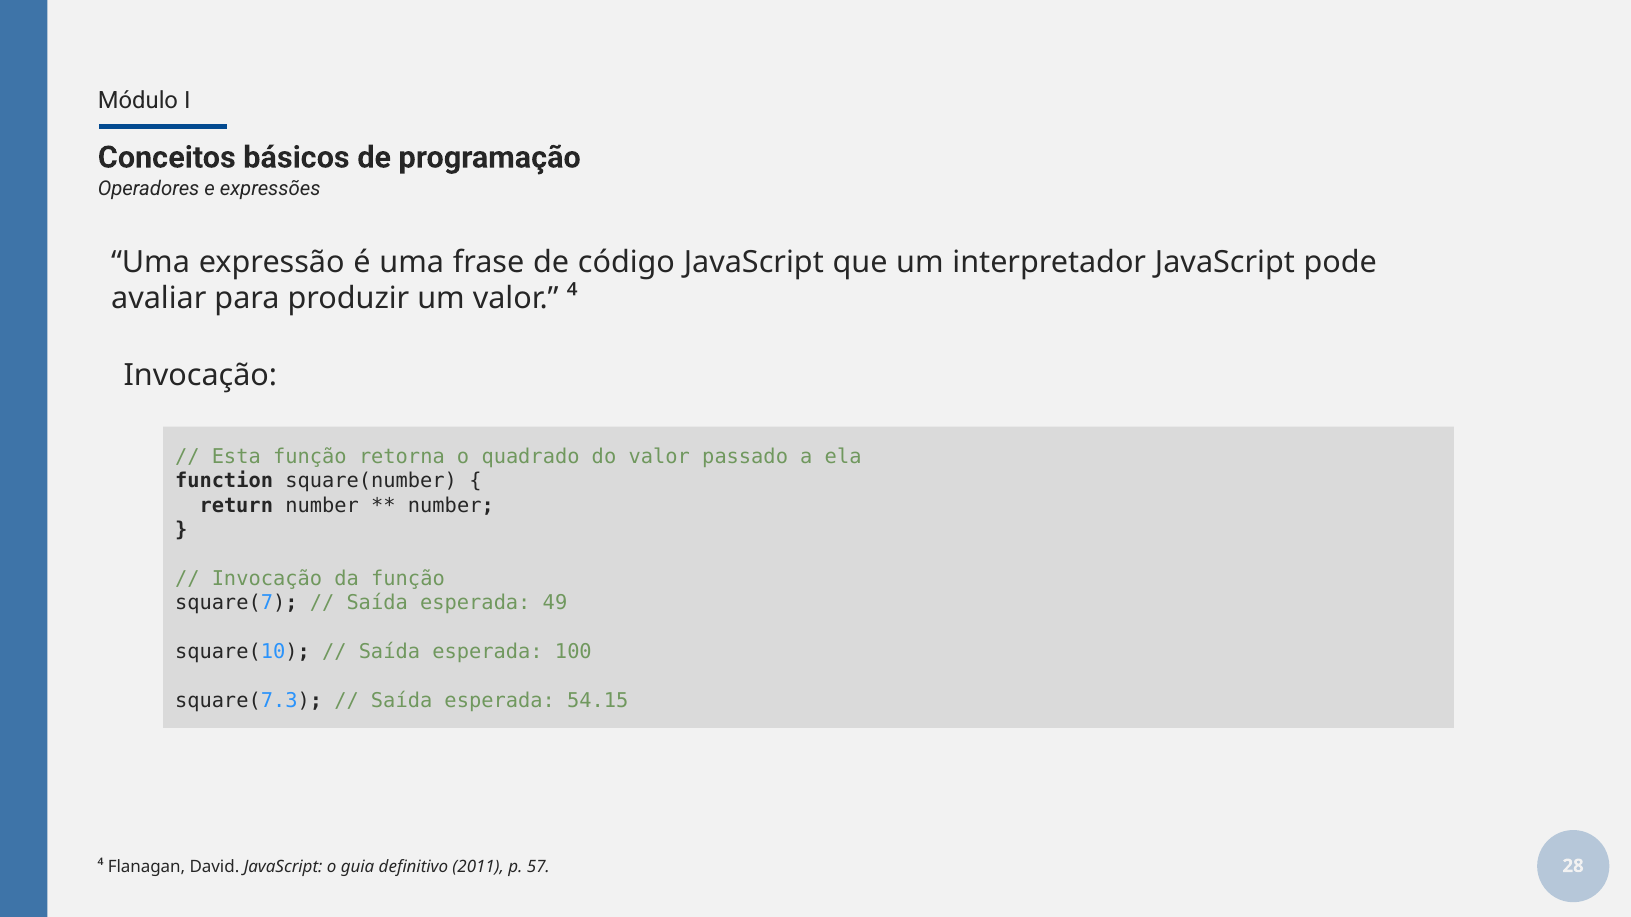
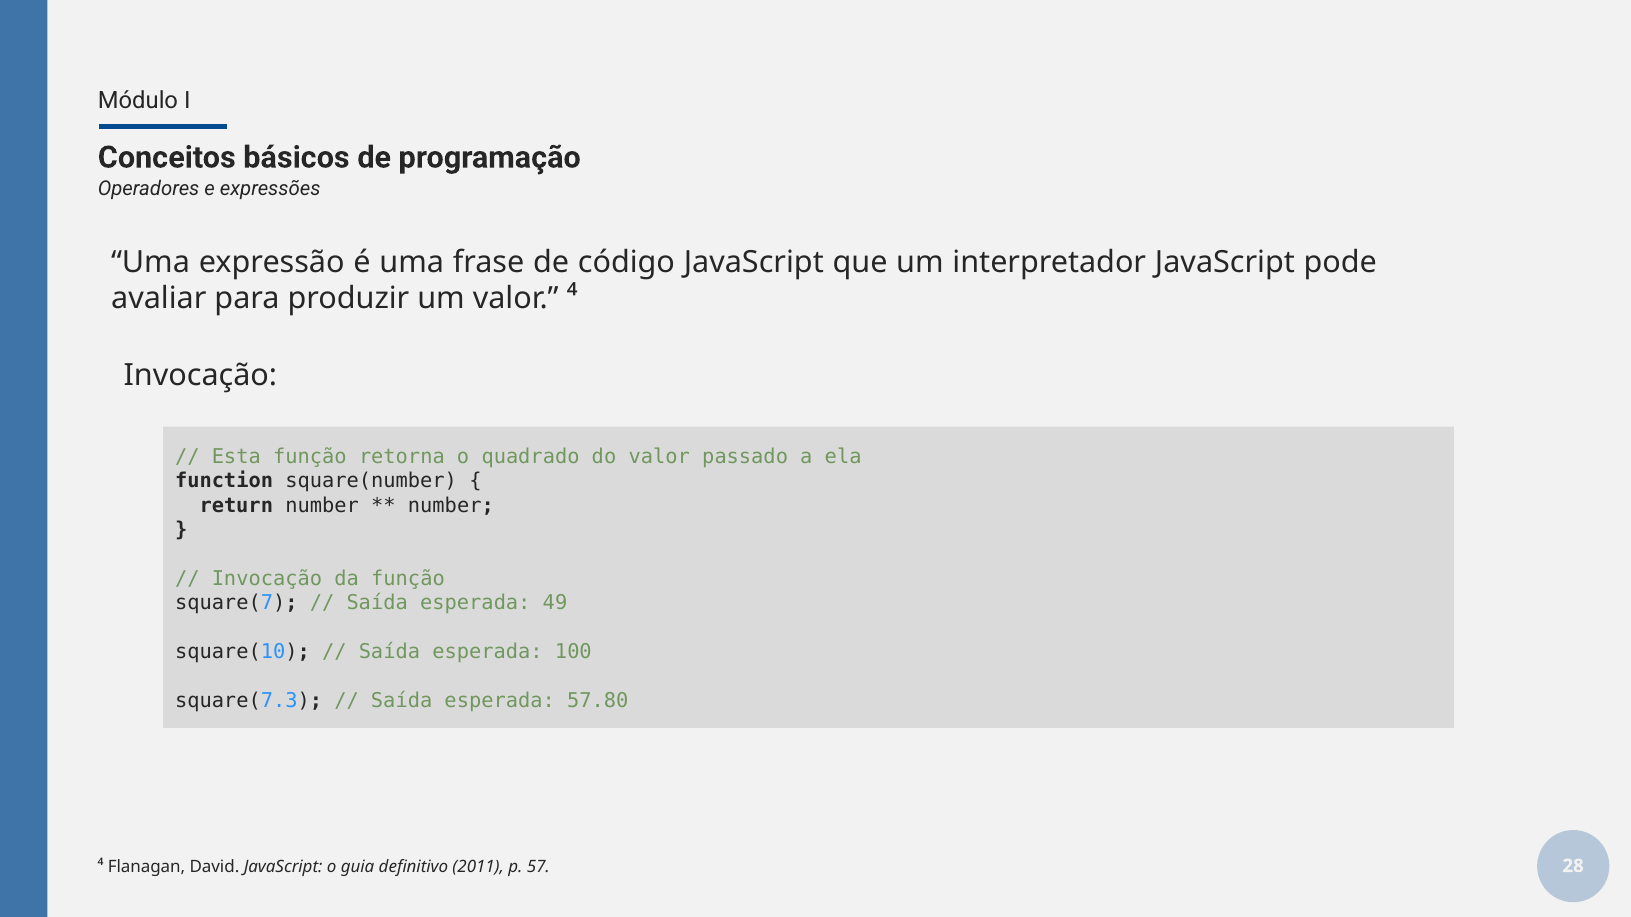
54.15: 54.15 -> 57.80
